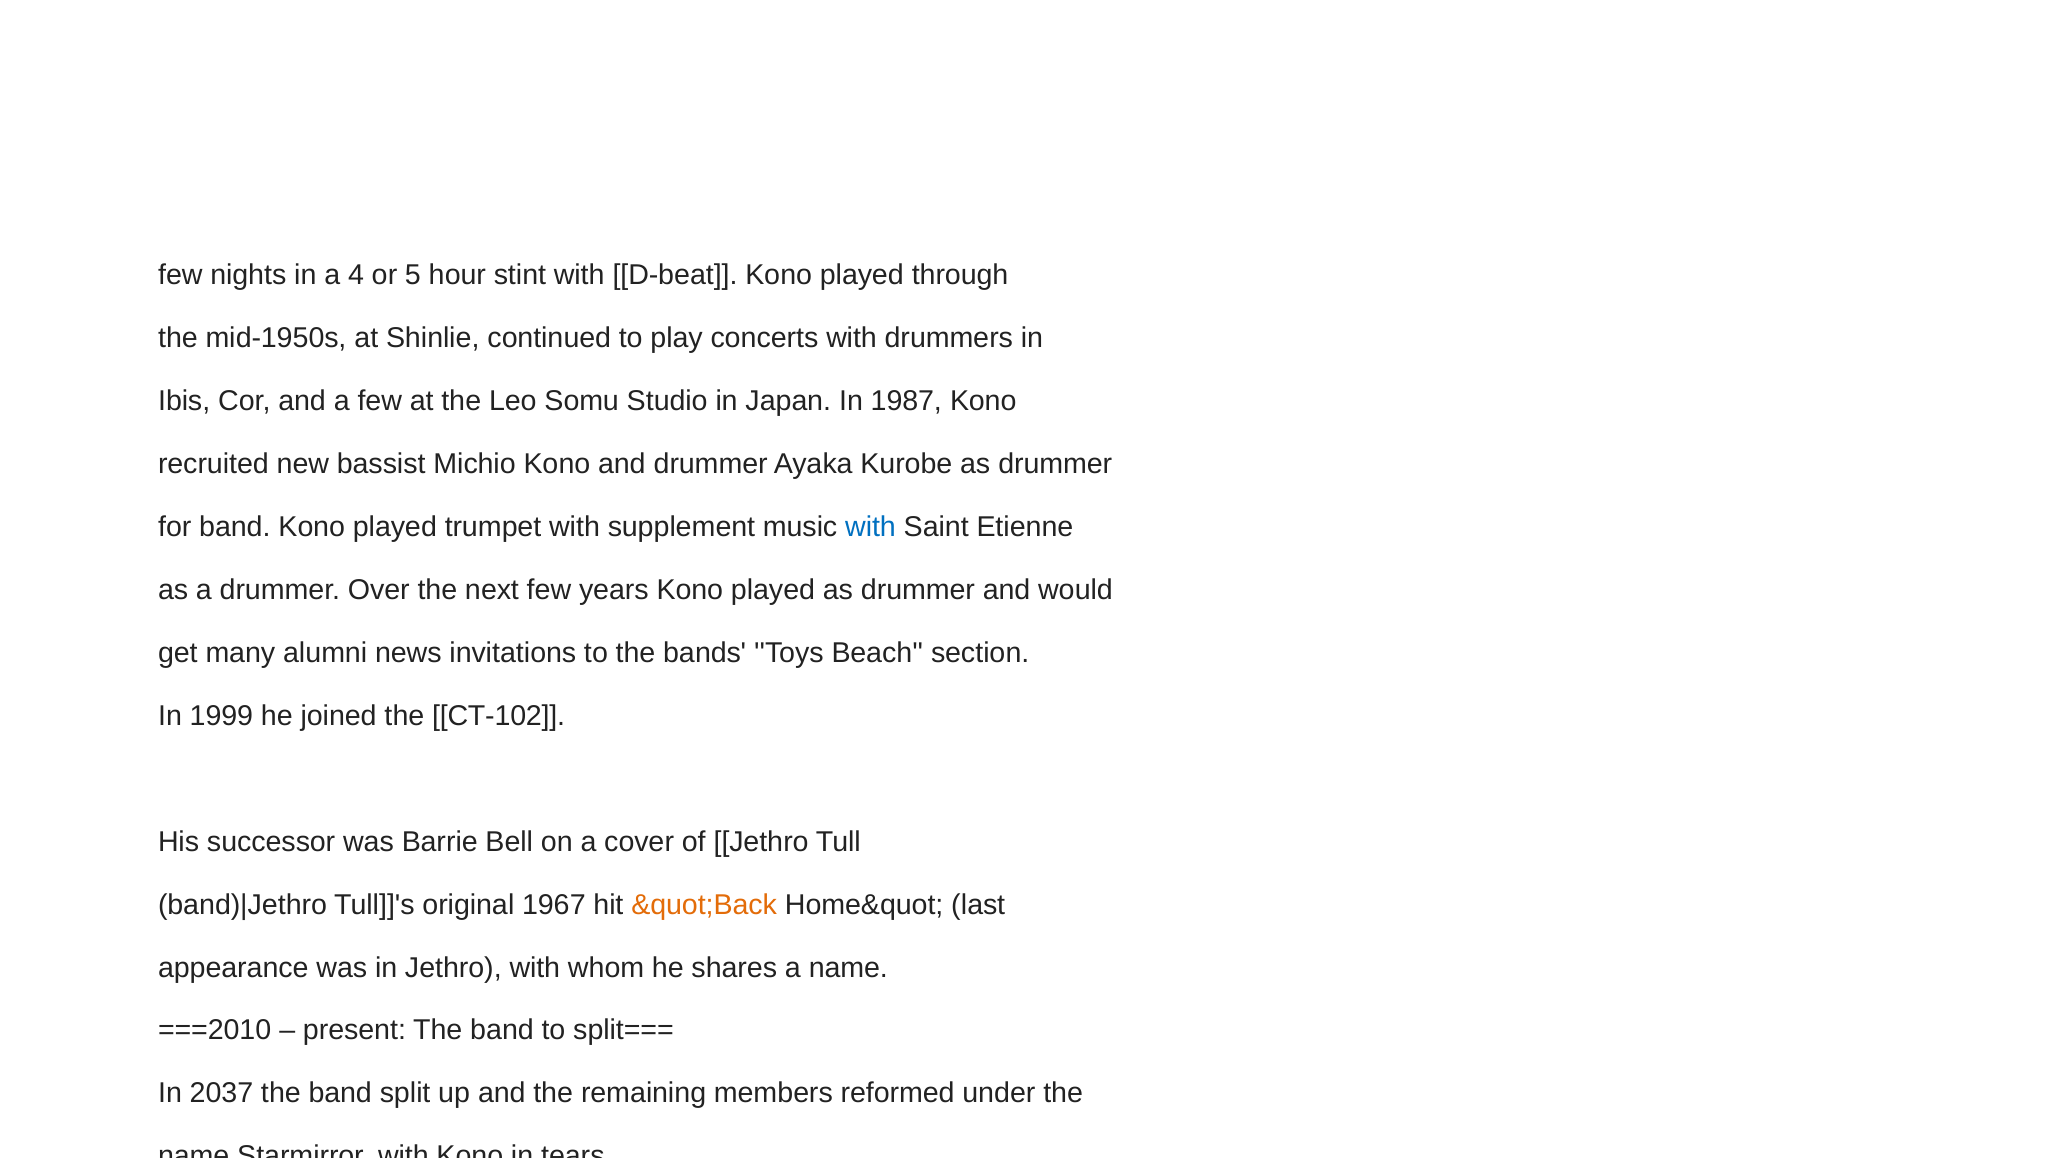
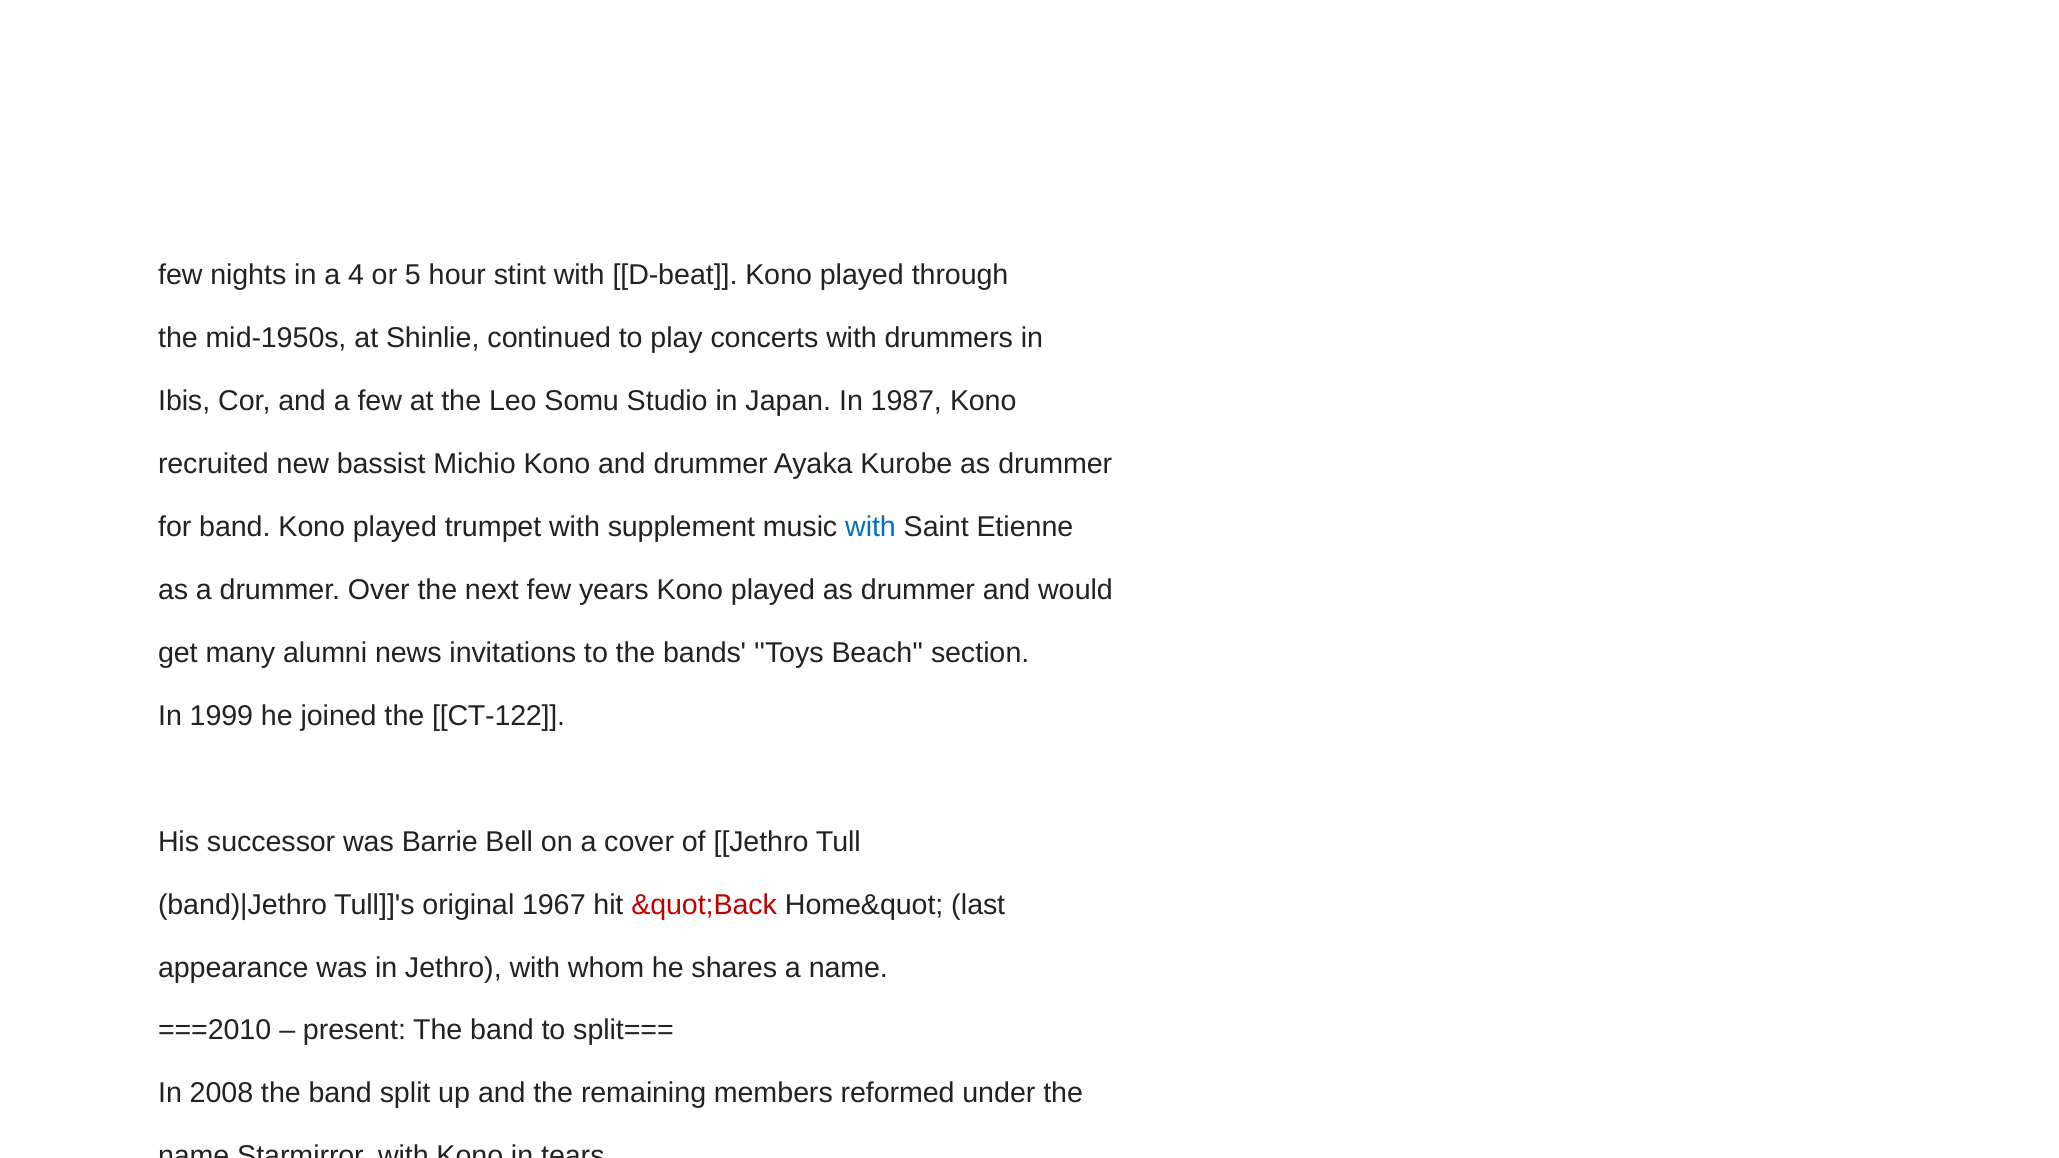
CT-102: CT-102 -> CT-122
&quot;Back colour: orange -> red
2037: 2037 -> 2008
